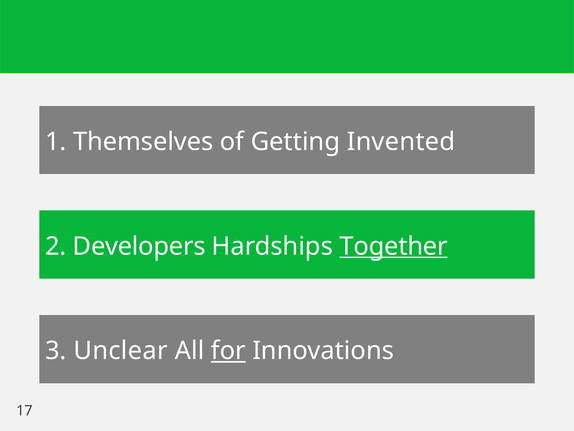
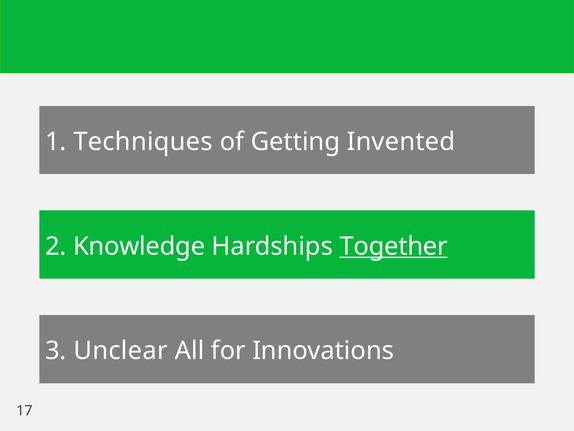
Themselves: Themselves -> Techniques
Developers: Developers -> Knowledge
for underline: present -> none
